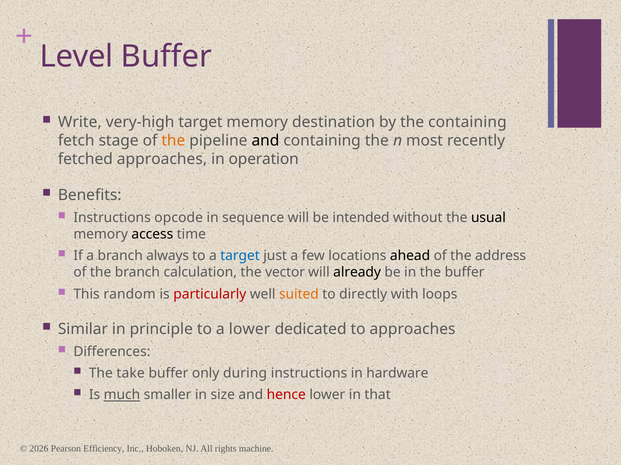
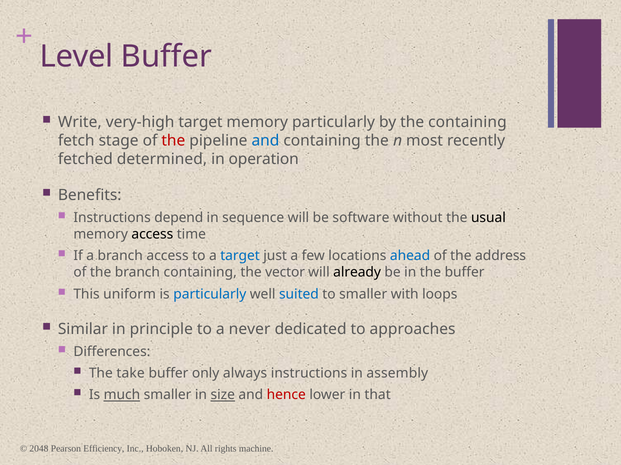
memory destination: destination -> particularly
the at (173, 141) colour: orange -> red
and at (265, 141) colour: black -> blue
fetched approaches: approaches -> determined
opcode: opcode -> depend
intended: intended -> software
branch always: always -> access
ahead colour: black -> blue
branch calculation: calculation -> containing
random: random -> uniform
particularly at (210, 294) colour: red -> blue
suited colour: orange -> blue
to directly: directly -> smaller
a lower: lower -> never
during: during -> always
hardware: hardware -> assembly
size underline: none -> present
2026: 2026 -> 2048
